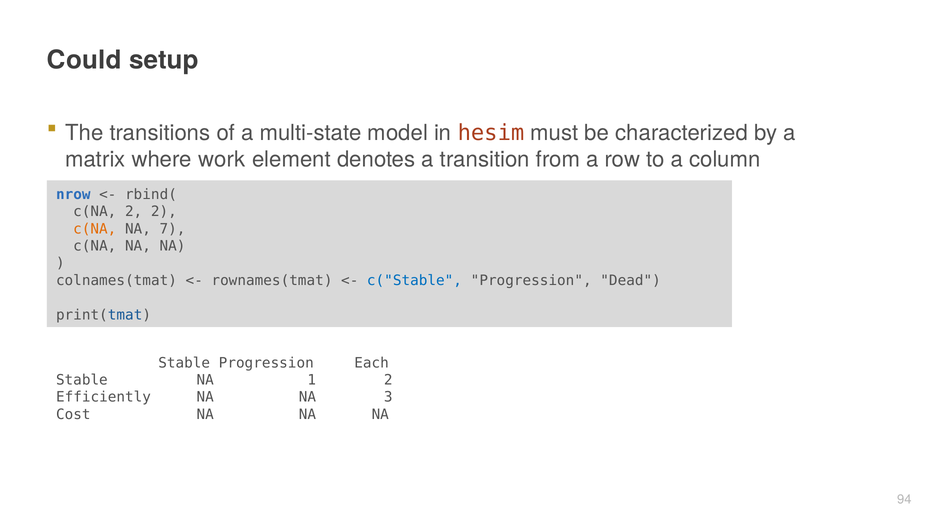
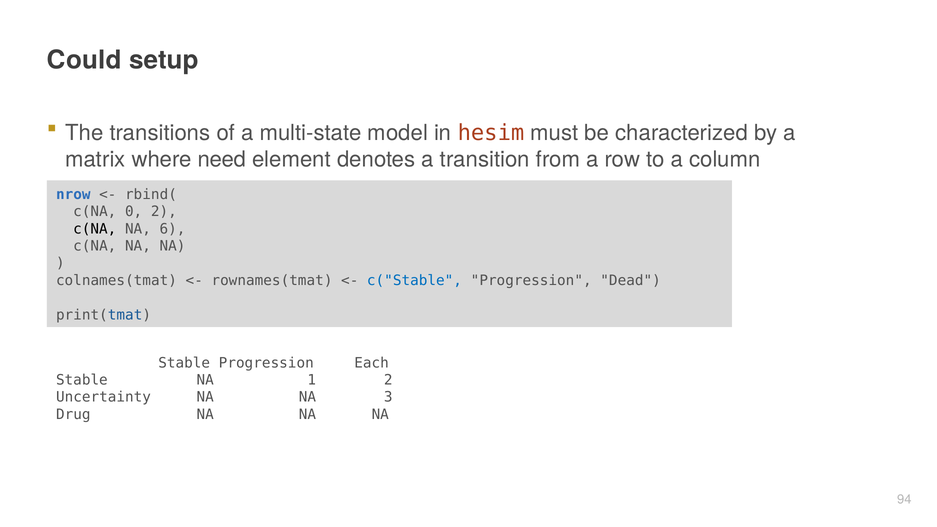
work: work -> need
c(NA 2: 2 -> 0
c(NA at (95, 229) colour: orange -> black
7: 7 -> 6
Efficiently: Efficiently -> Uncertainty
Cost: Cost -> Drug
